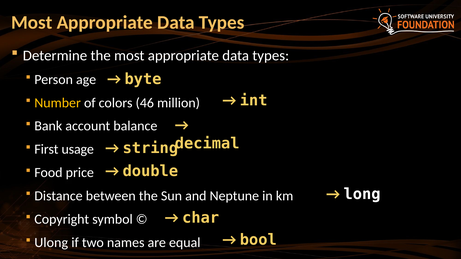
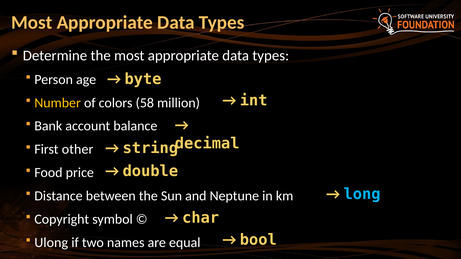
46: 46 -> 58
usage: usage -> other
long colour: white -> light blue
